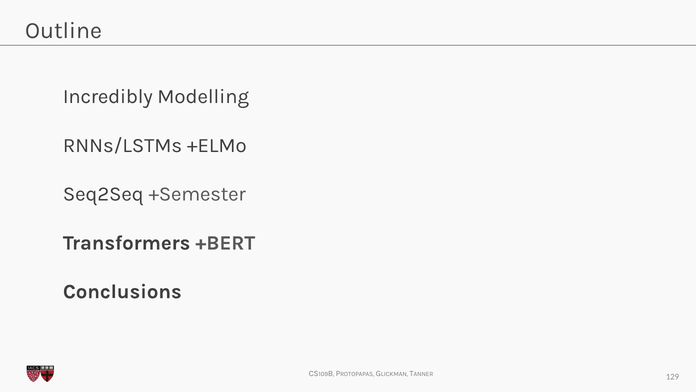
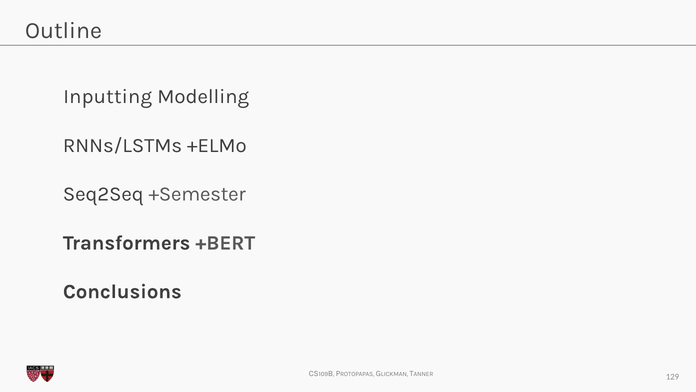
Incredibly: Incredibly -> Inputting
